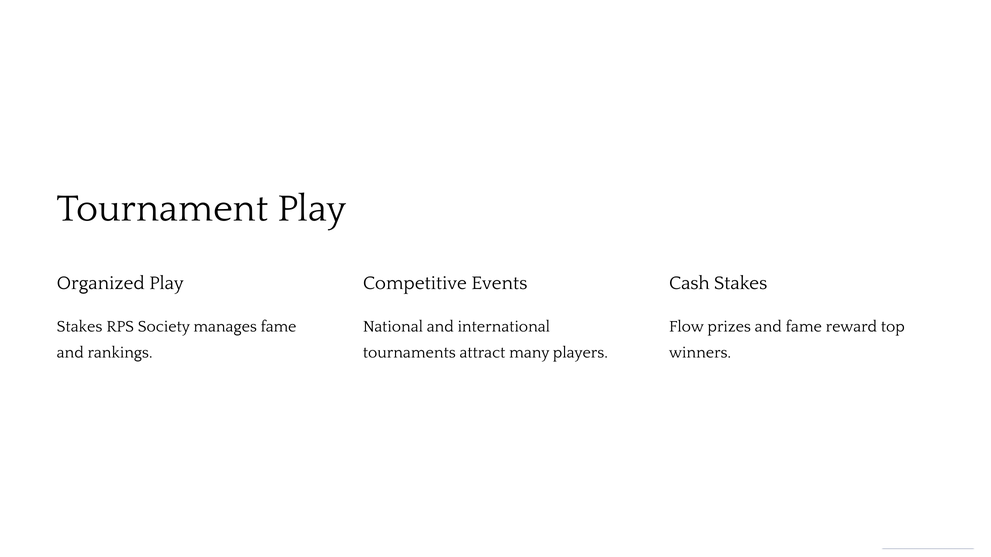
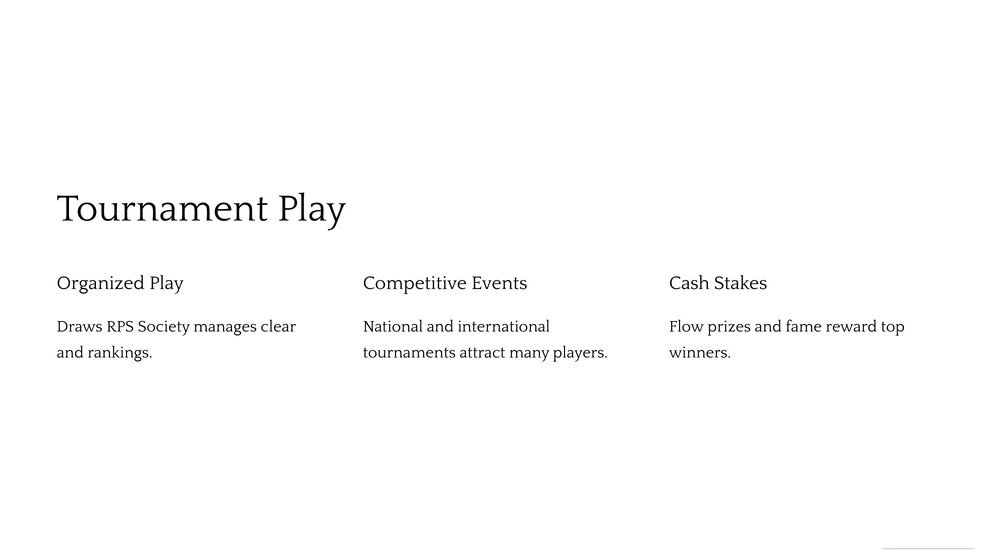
Stakes at (80, 327): Stakes -> Draws
manages fame: fame -> clear
